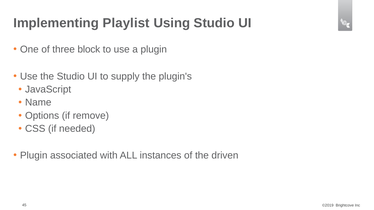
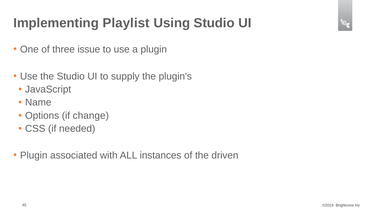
block: block -> issue
remove: remove -> change
